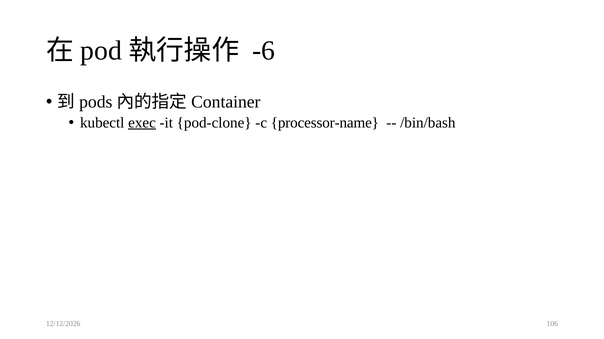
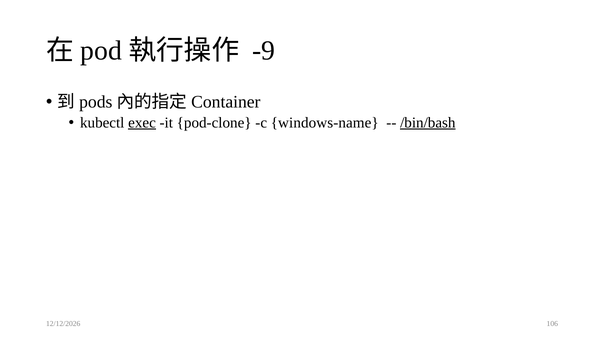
-6: -6 -> -9
processor-name: processor-name -> windows-name
/bin/bash underline: none -> present
